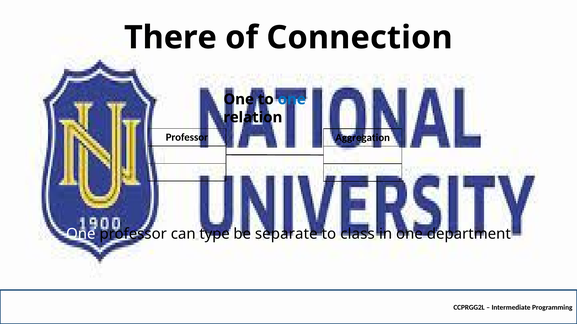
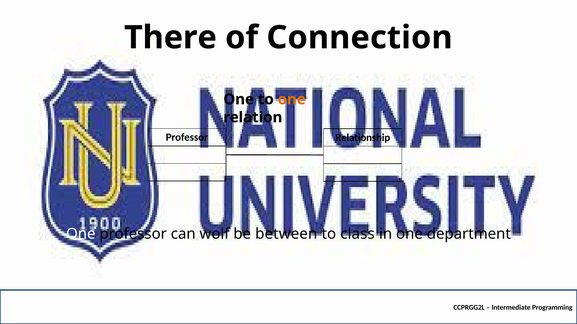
one at (292, 99) colour: blue -> orange
Aggregation: Aggregation -> Relationship
type: type -> wolf
separate: separate -> between
